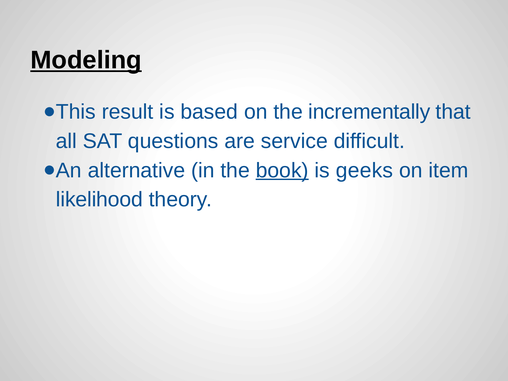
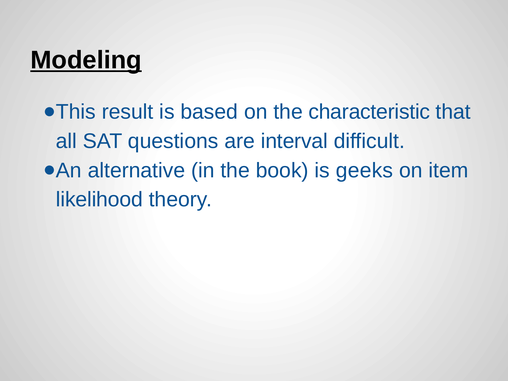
incrementally: incrementally -> characteristic
service: service -> interval
book underline: present -> none
